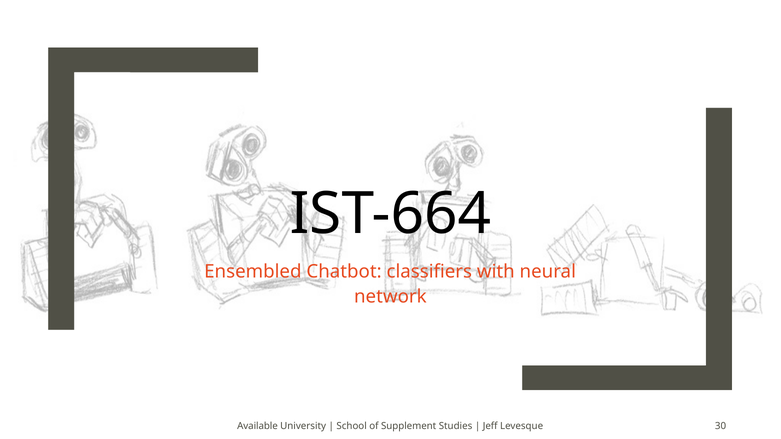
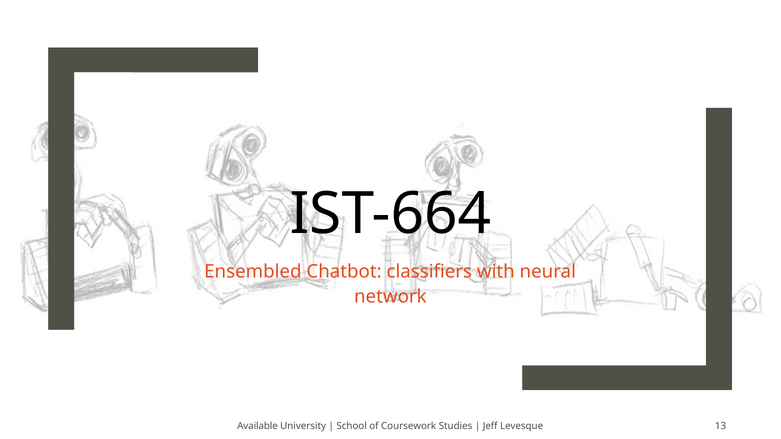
Supplement: Supplement -> Coursework
30: 30 -> 13
